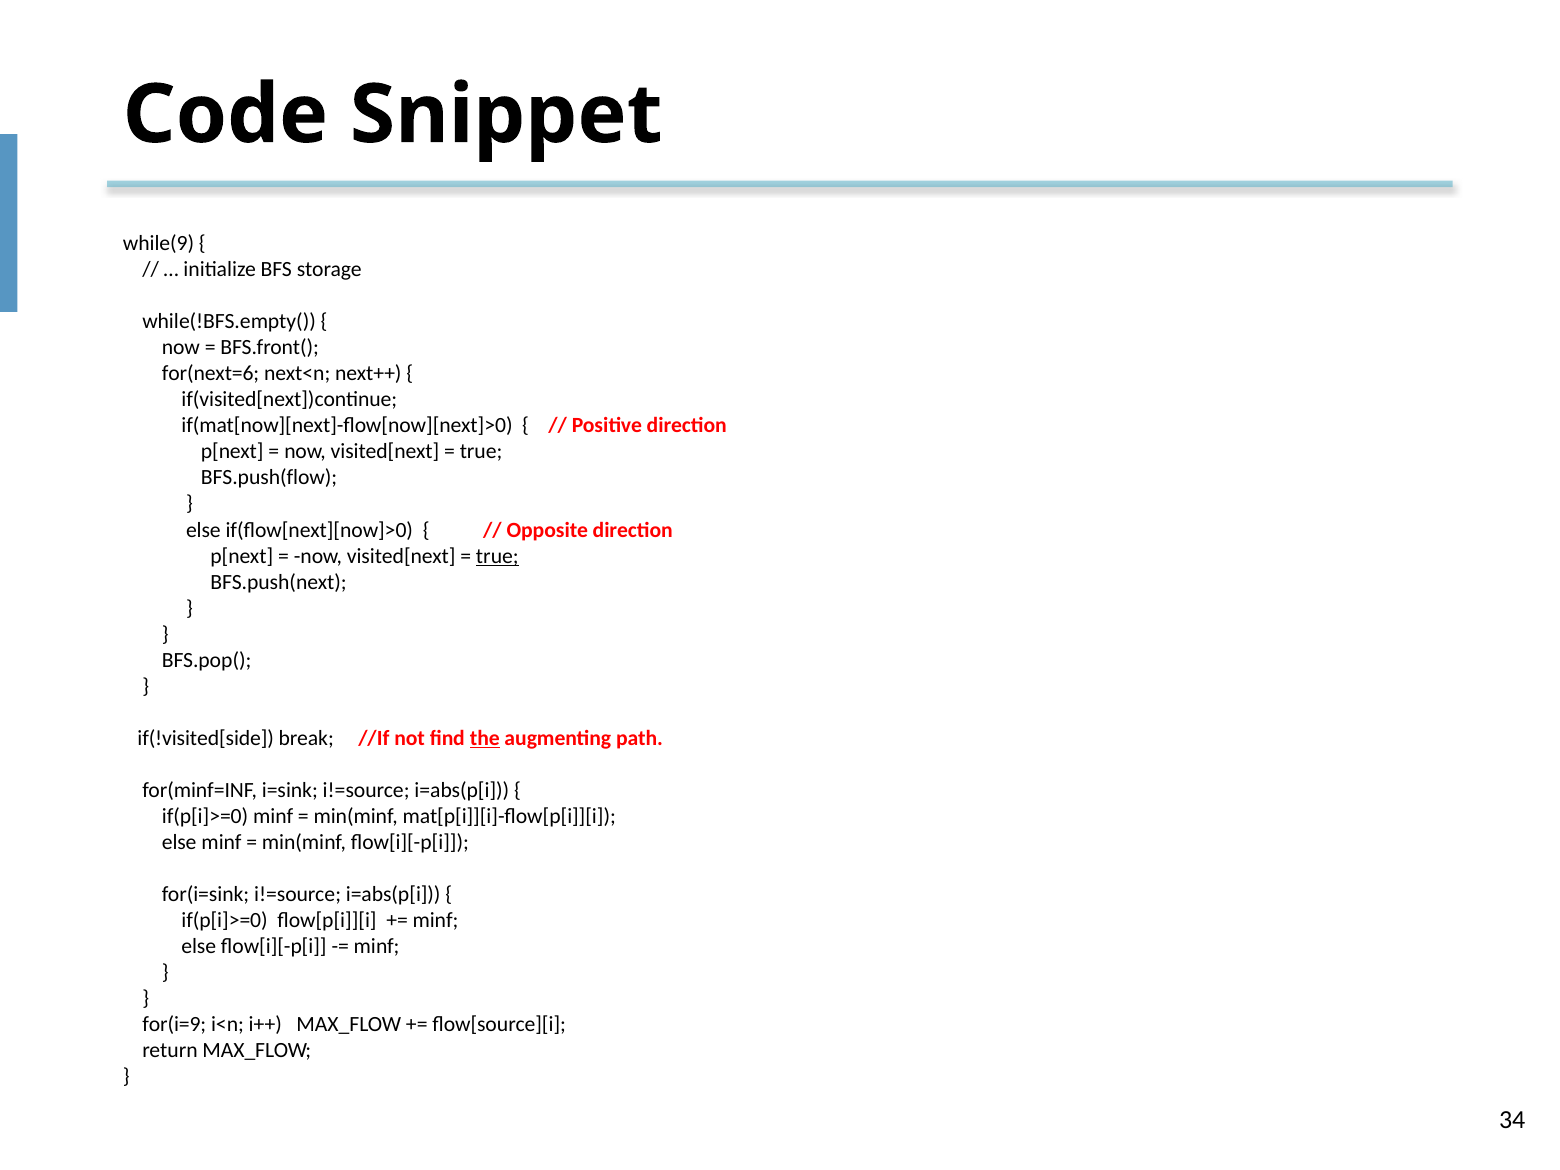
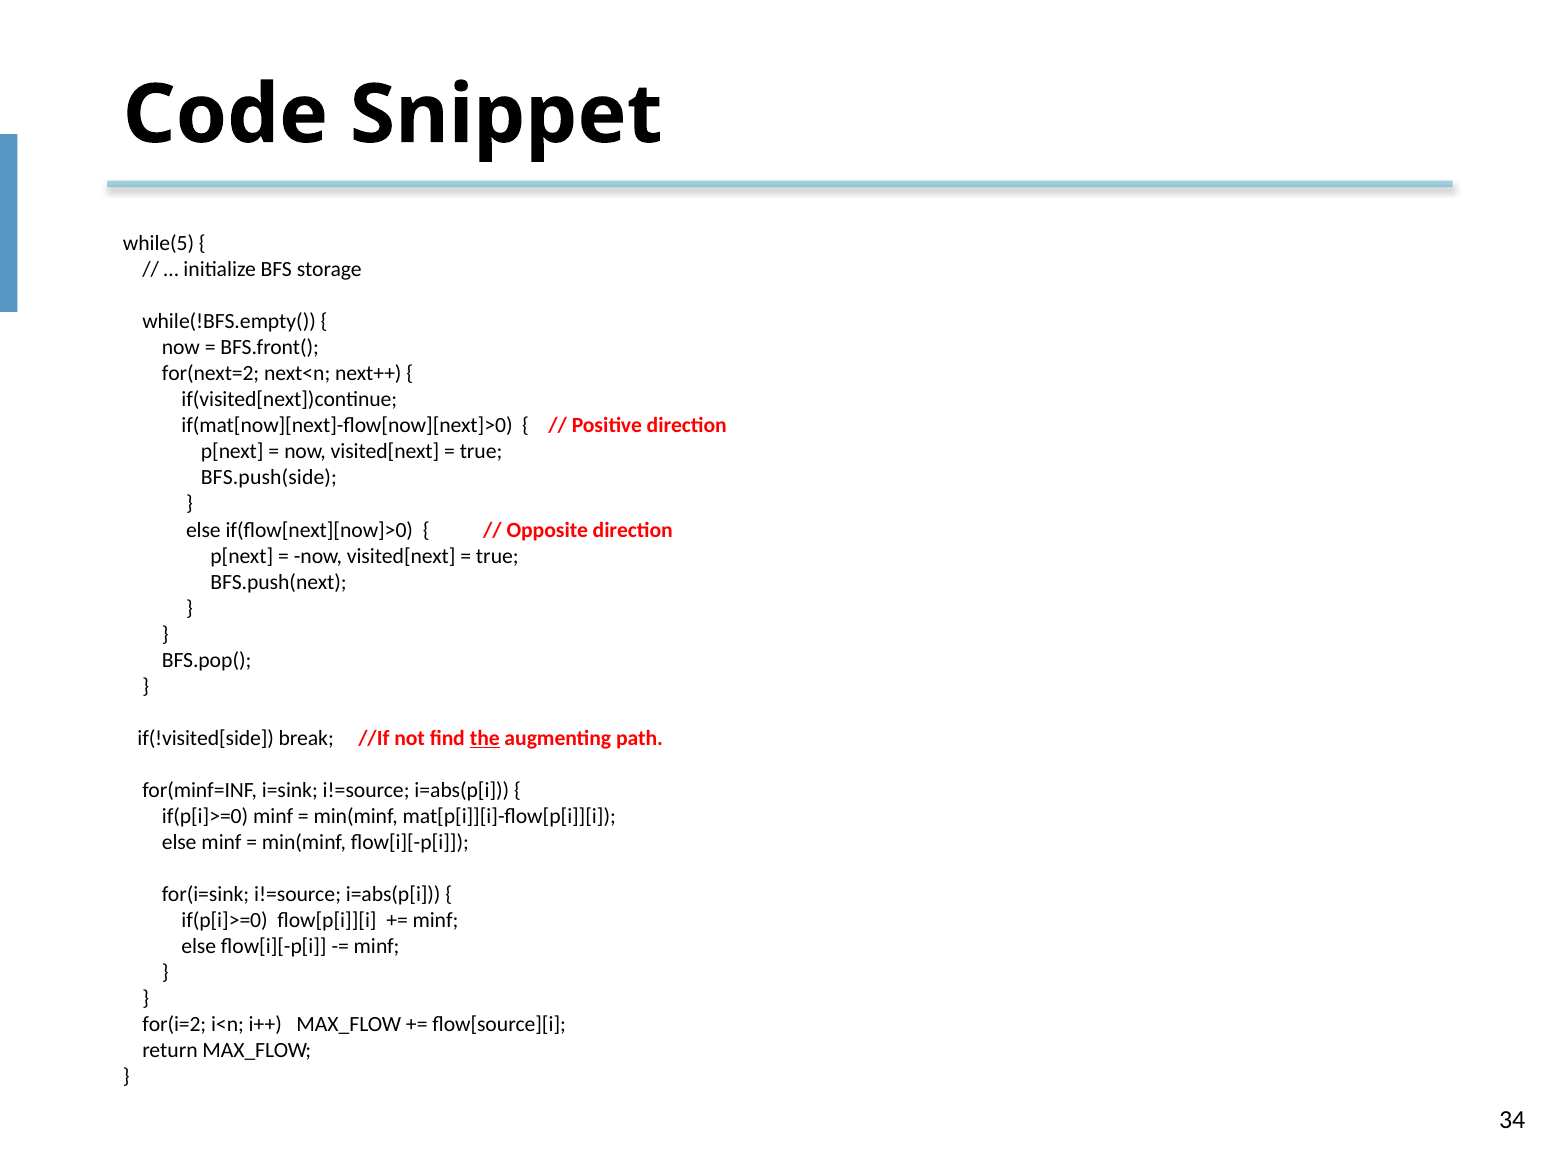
while(9: while(9 -> while(5
for(next=6: for(next=6 -> for(next=2
BFS.push(flow: BFS.push(flow -> BFS.push(side
true at (497, 556) underline: present -> none
for(i=9: for(i=9 -> for(i=2
